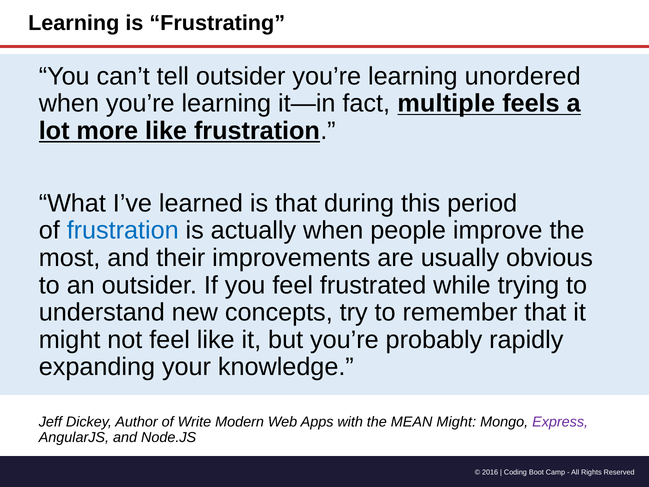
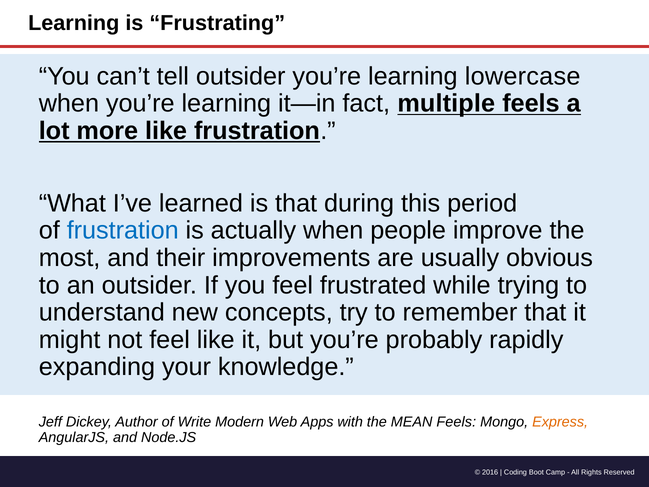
unordered: unordered -> lowercase
MEAN Might: Might -> Feels
Express colour: purple -> orange
